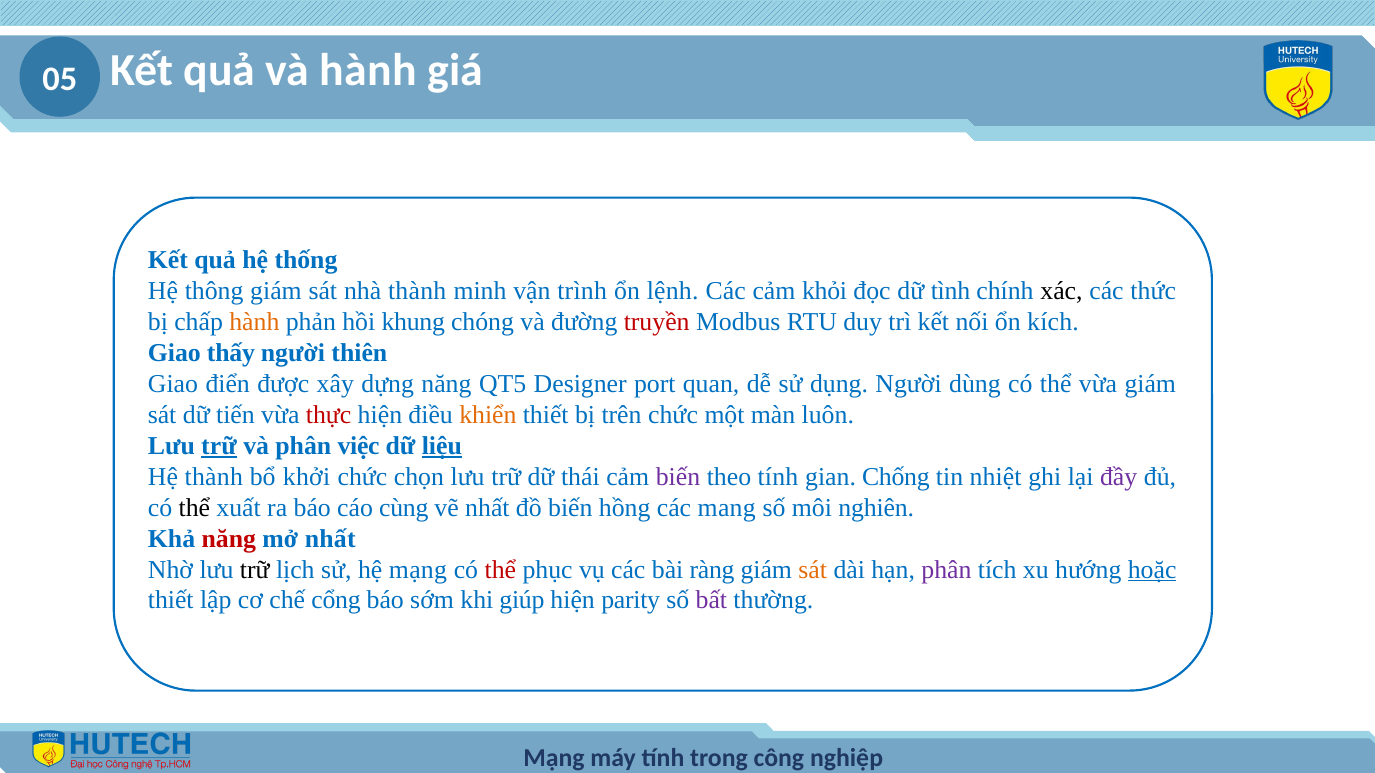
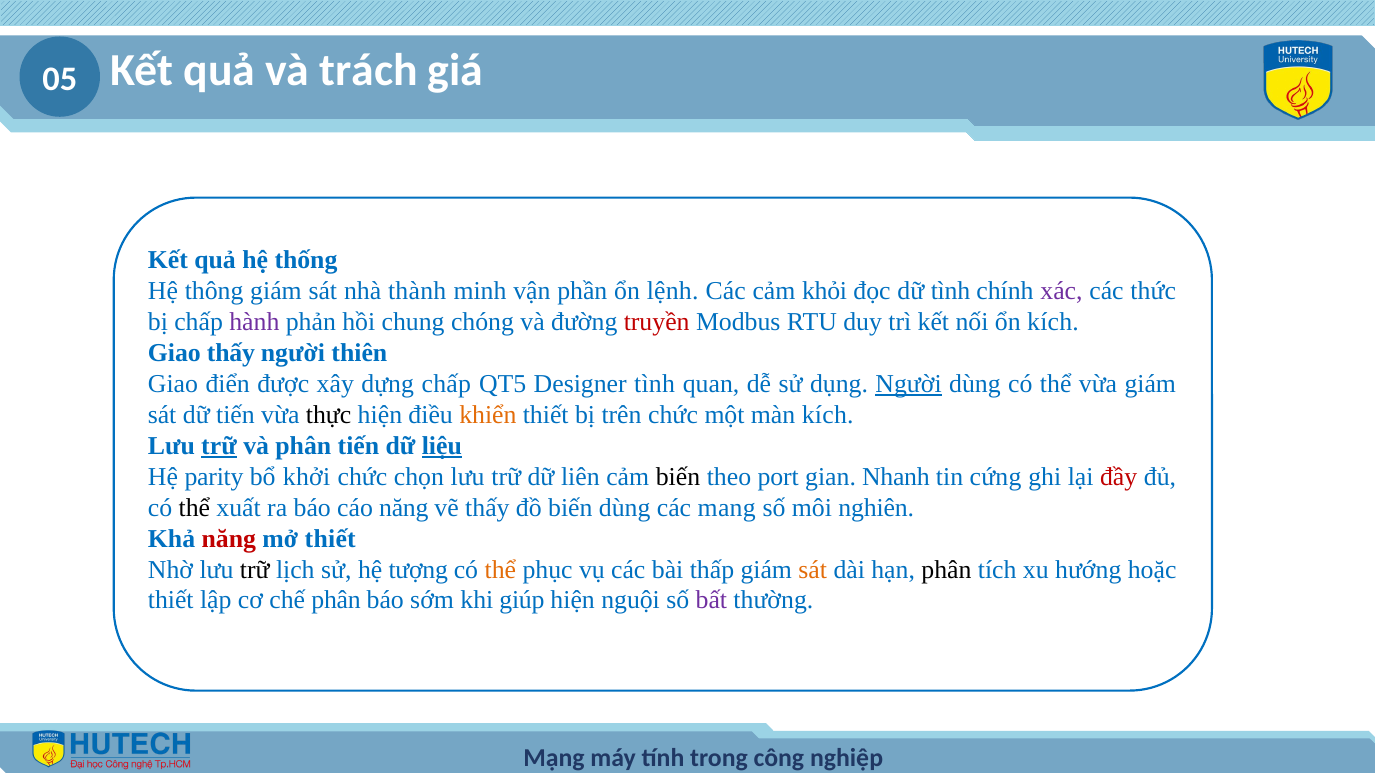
và hành: hành -> trách
trình: trình -> phần
xác colour: black -> purple
hành at (254, 322) colour: orange -> purple
khung: khung -> chung
dựng năng: năng -> chấp
Designer port: port -> tình
Người at (909, 384) underline: none -> present
thực colour: red -> black
màn luôn: luôn -> kích
phân việc: việc -> tiến
Hệ thành: thành -> parity
thái: thái -> liên
biến at (678, 477) colour: purple -> black
theo tính: tính -> port
Chống: Chống -> Nhanh
nhiệt: nhiệt -> cứng
đầy colour: purple -> red
cáo cùng: cùng -> năng
vẽ nhất: nhất -> thấy
biến hồng: hồng -> dùng
mở nhất: nhất -> thiết
hệ mạng: mạng -> tượng
thể at (500, 570) colour: red -> orange
ràng: ràng -> thấp
phân at (946, 570) colour: purple -> black
hoặc underline: present -> none
chế cổng: cổng -> phân
parity: parity -> nguội
